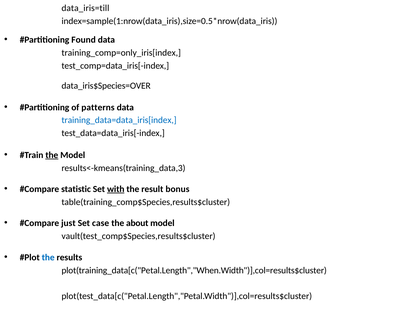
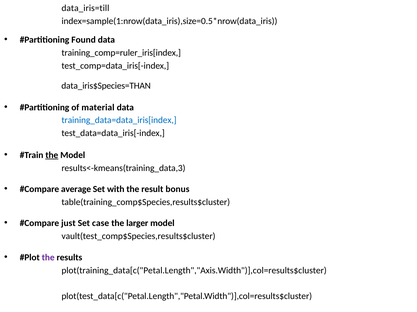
training_comp=only_iris[index: training_comp=only_iris[index -> training_comp=ruler_iris[index
data_iris$Species=OVER: data_iris$Species=OVER -> data_iris$Species=THAN
patterns: patterns -> material
statistic: statistic -> average
with underline: present -> none
about: about -> larger
the at (48, 258) colour: blue -> purple
plot(training_data[c("Petal.Length","When.Width")],col=results$cluster: plot(training_data[c("Petal.Length","When.Width")],col=results$cluster -> plot(training_data[c("Petal.Length","Axis.Width")],col=results$cluster
